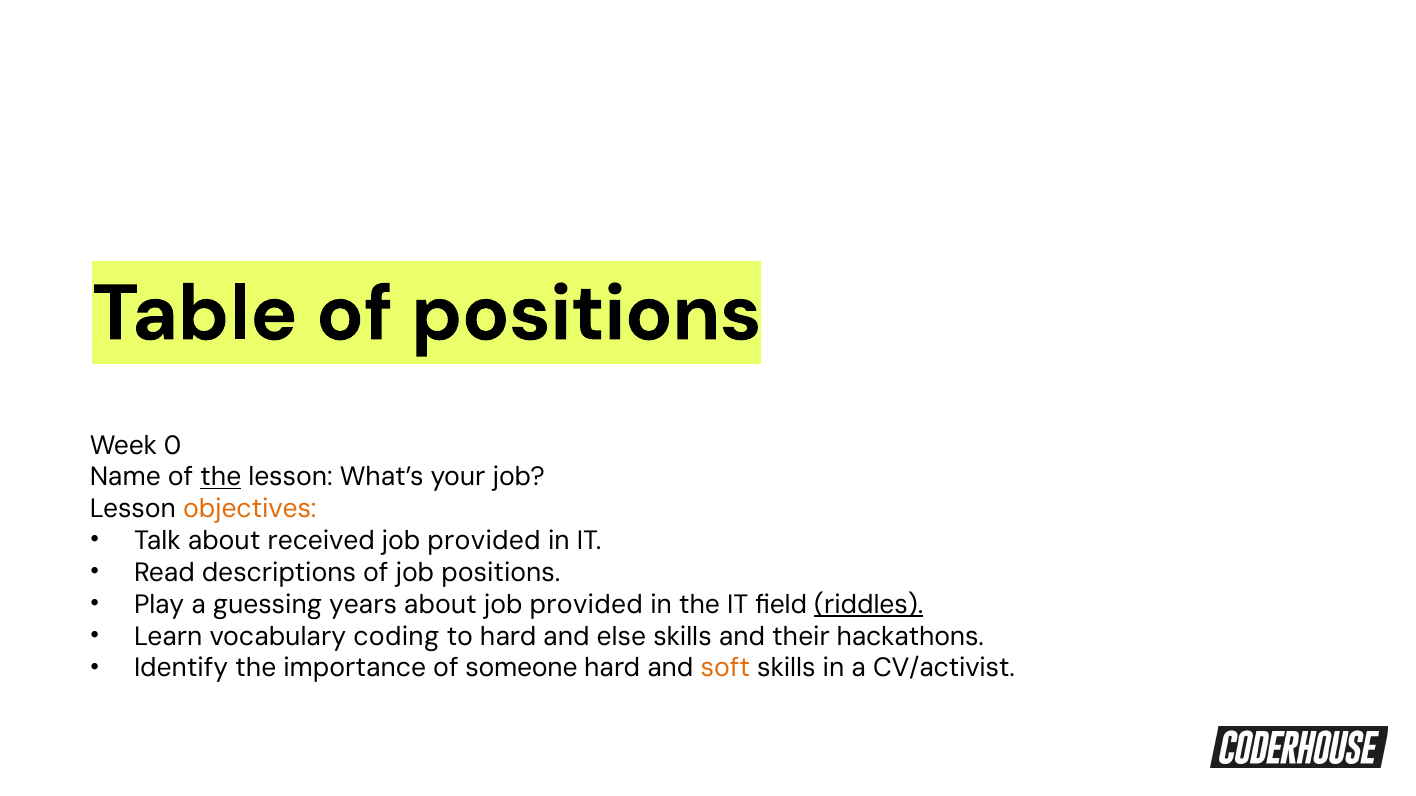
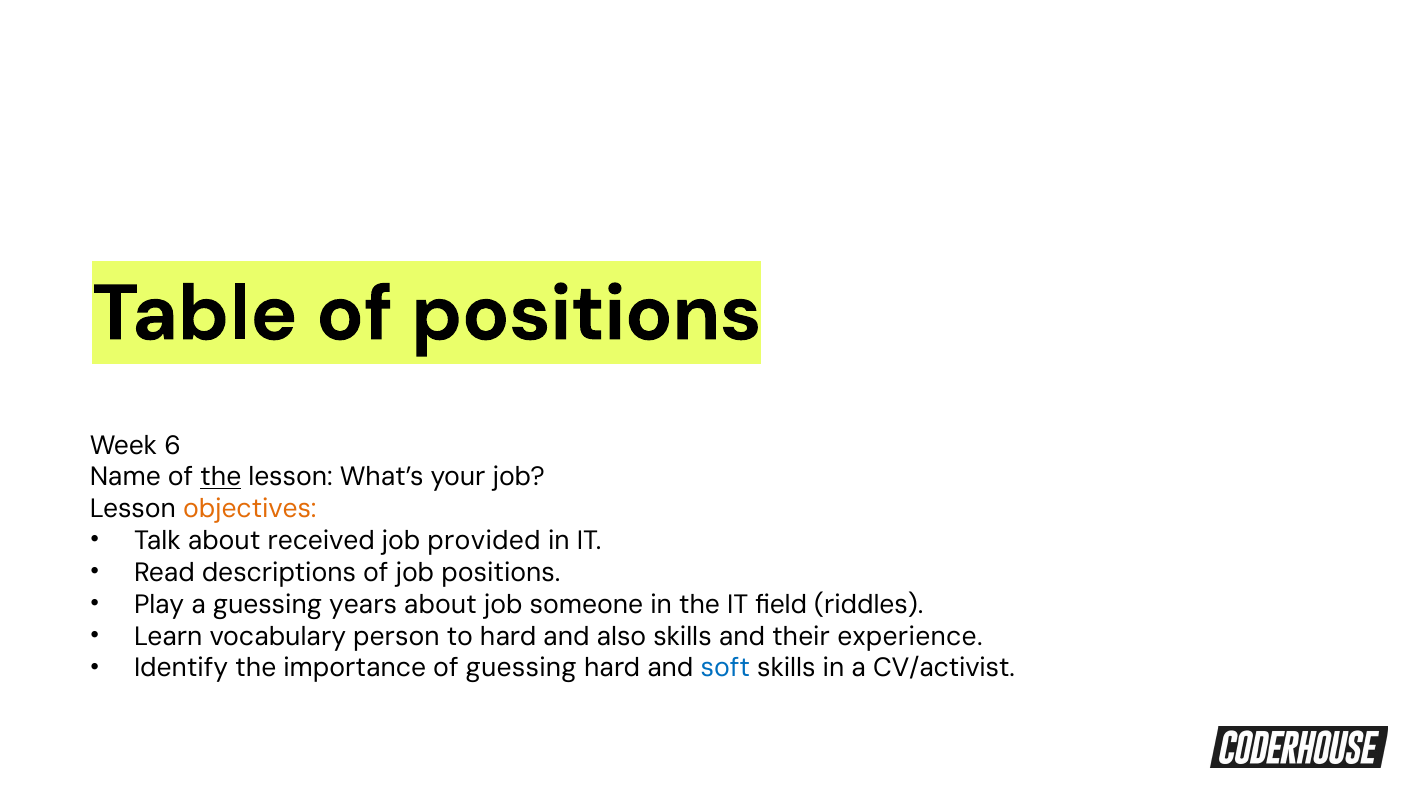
0: 0 -> 6
about job provided: provided -> someone
riddles underline: present -> none
coding: coding -> person
else: else -> also
hackathons: hackathons -> experience
of someone: someone -> guessing
soft colour: orange -> blue
